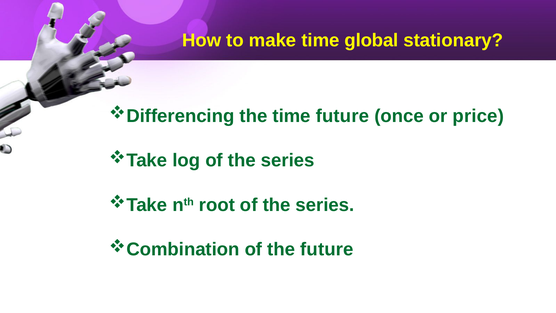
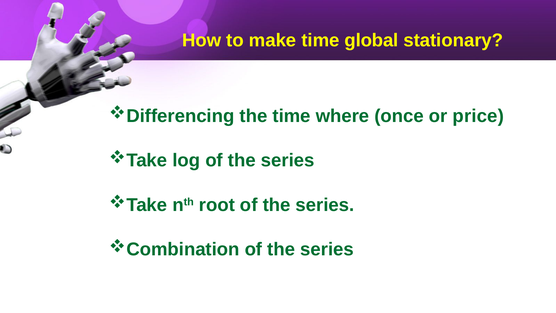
time future: future -> where
future at (327, 249): future -> series
